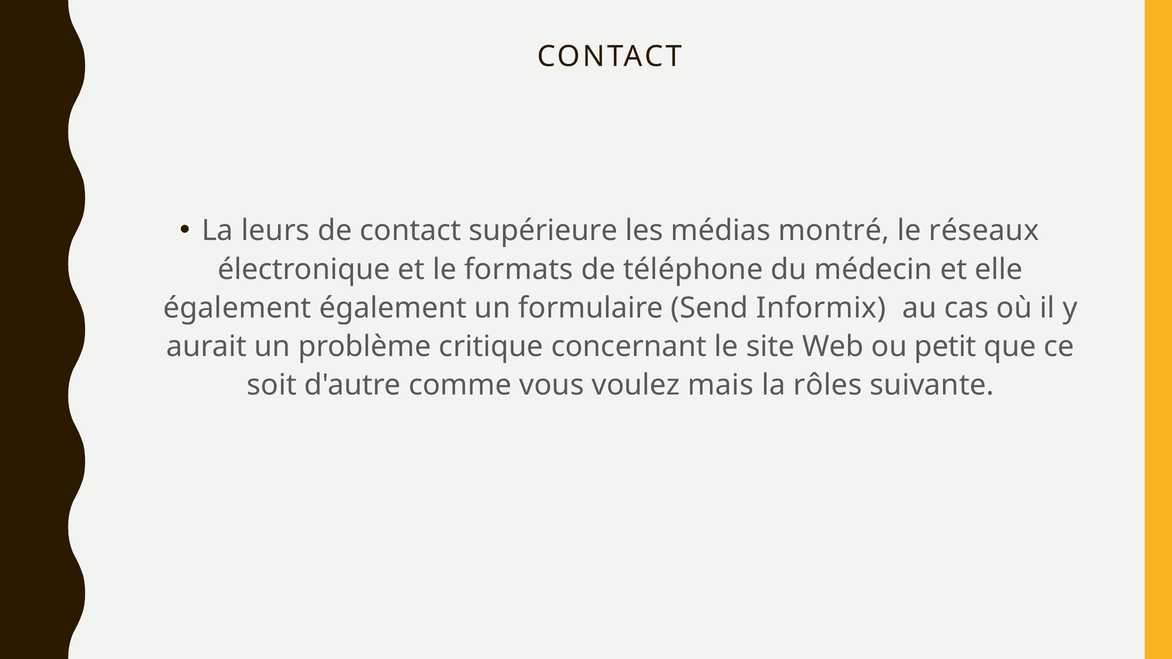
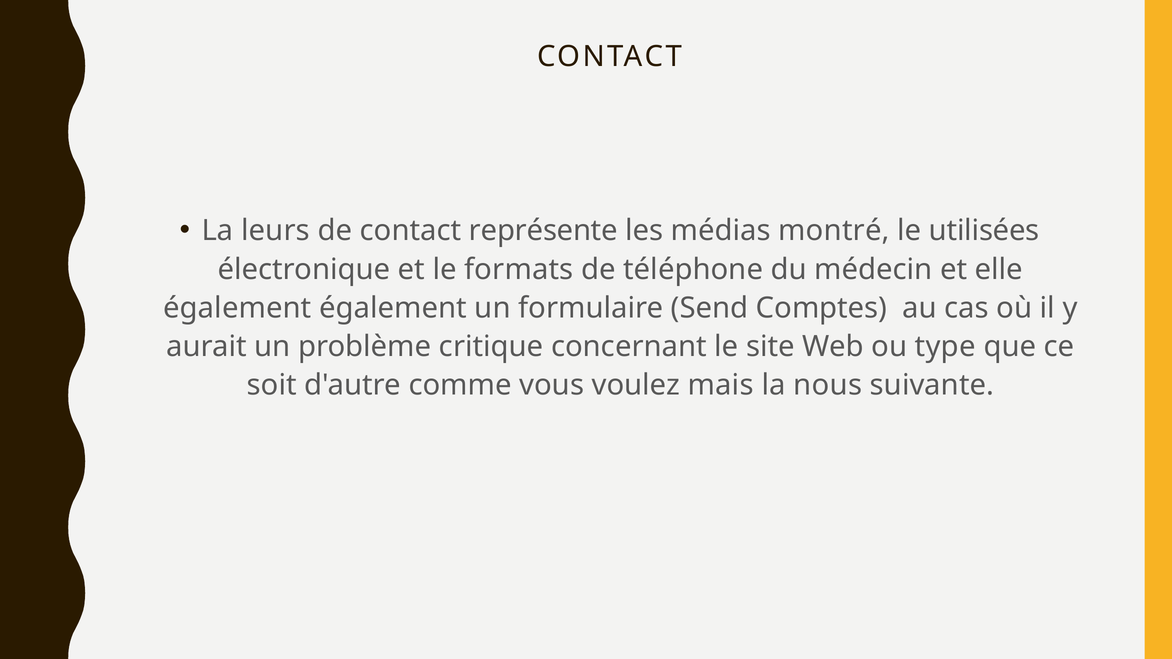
supérieure: supérieure -> représente
réseaux: réseaux -> utilisées
Informix: Informix -> Comptes
petit: petit -> type
rôles: rôles -> nous
